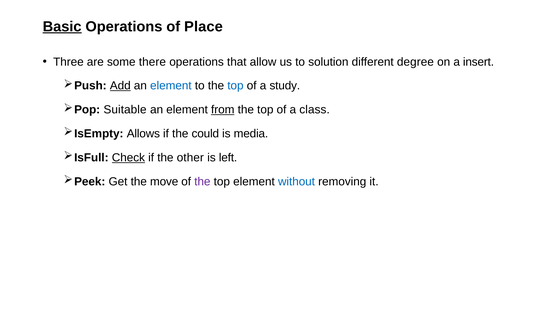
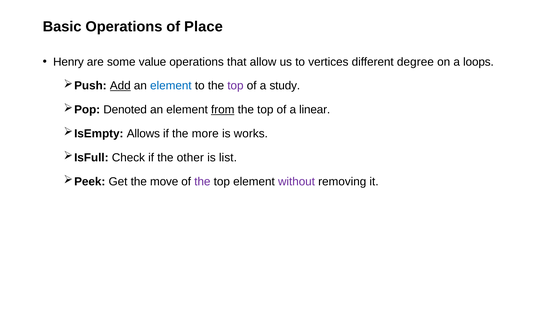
Basic underline: present -> none
Three: Three -> Henry
there: there -> value
solution: solution -> vertices
insert: insert -> loops
top at (235, 86) colour: blue -> purple
Suitable: Suitable -> Denoted
class: class -> linear
could: could -> more
media: media -> works
Check underline: present -> none
left: left -> list
without colour: blue -> purple
